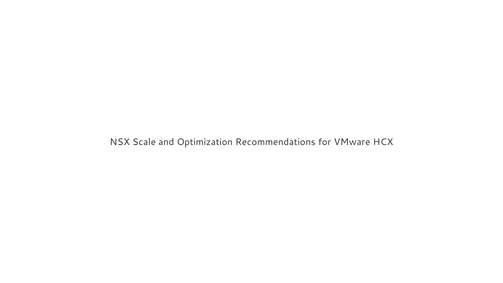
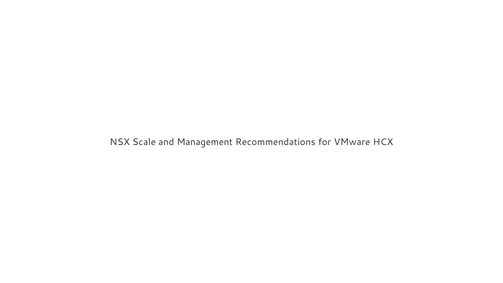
Optimization: Optimization -> Management
